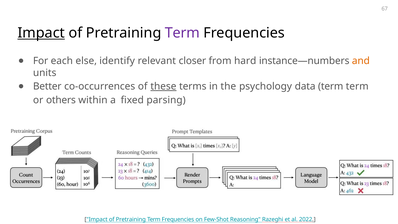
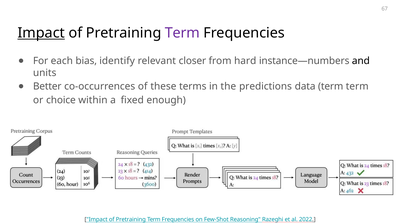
else: else -> bias
and colour: orange -> black
these underline: present -> none
psychology: psychology -> predictions
others: others -> choice
parsing: parsing -> enough
